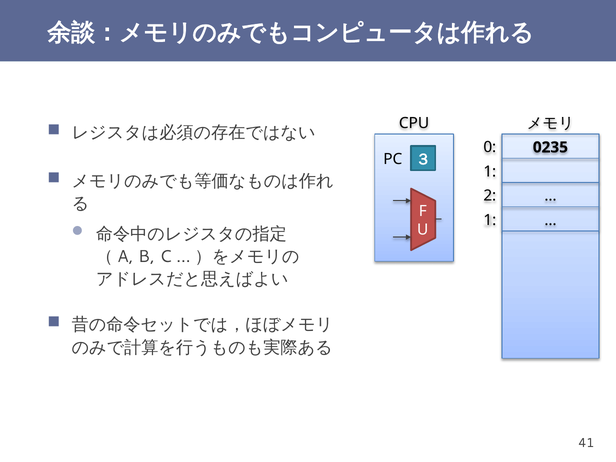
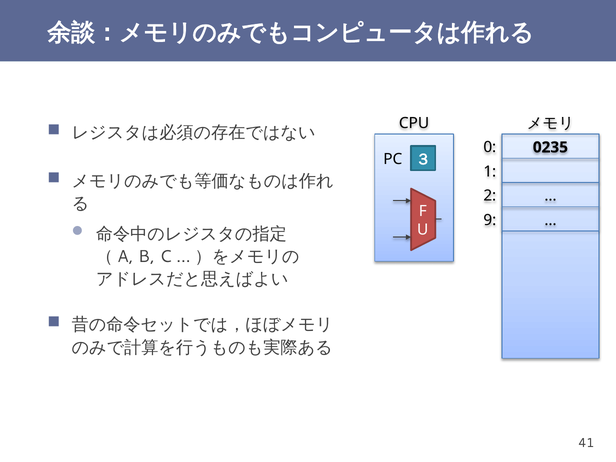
1 at (490, 220): 1 -> 9
